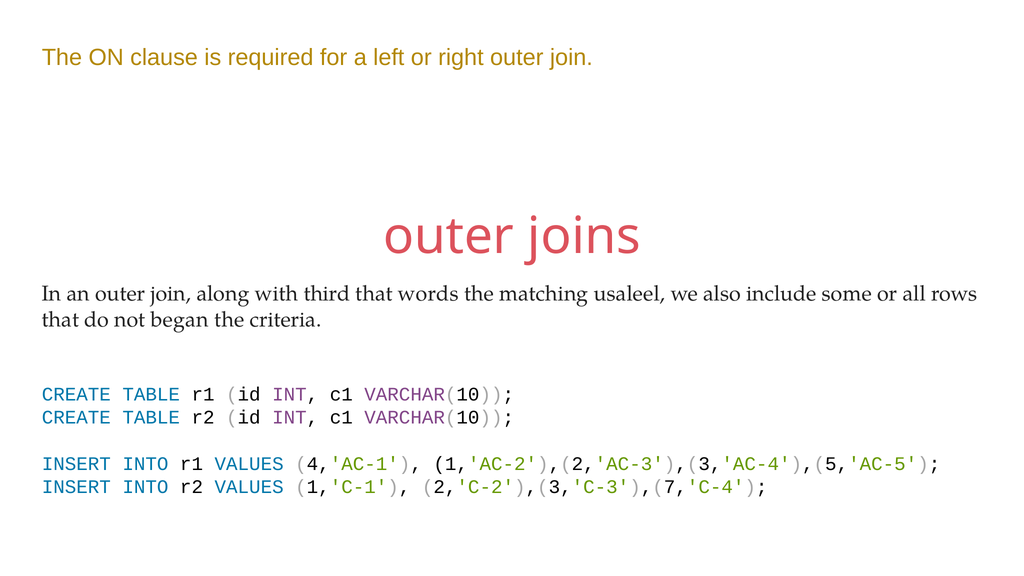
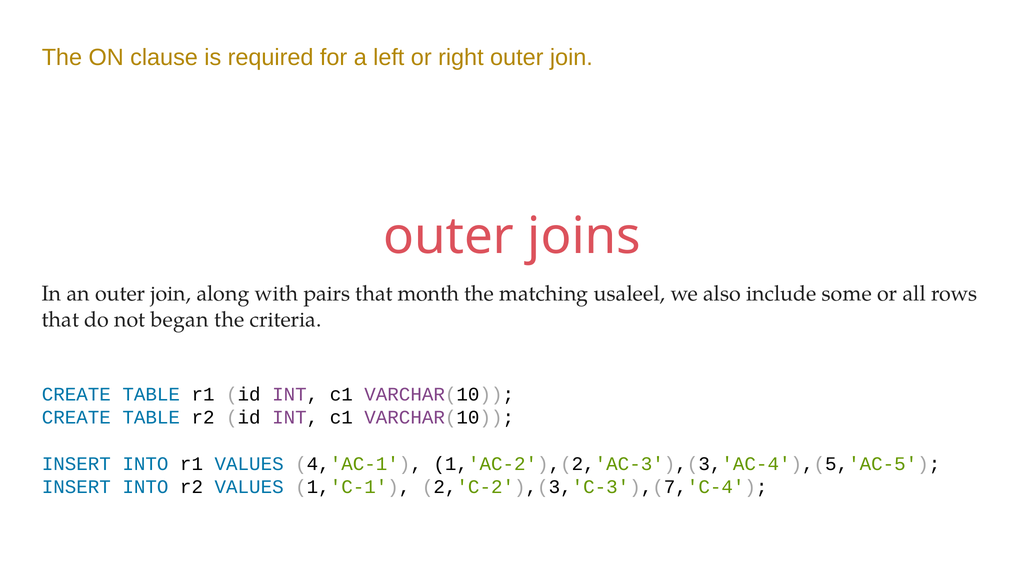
third: third -> pairs
words: words -> month
